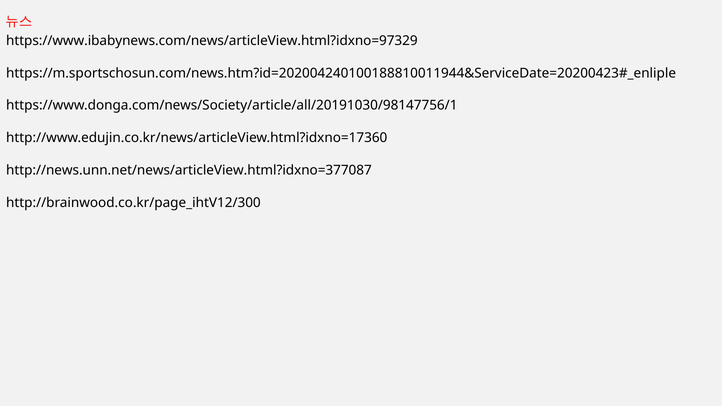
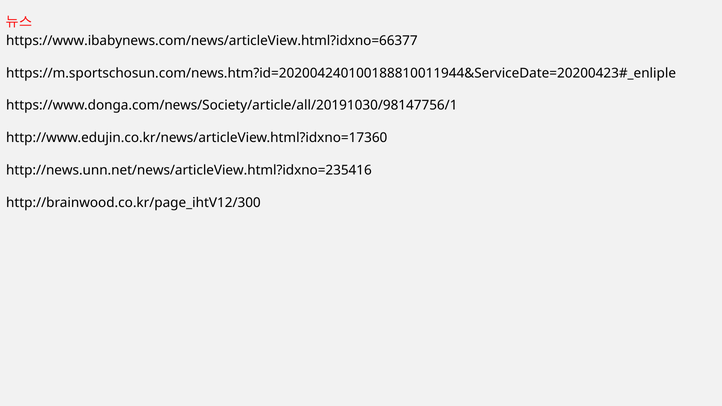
https://www.ibabynews.com/news/articleView.html?idxno=97329: https://www.ibabynews.com/news/articleView.html?idxno=97329 -> https://www.ibabynews.com/news/articleView.html?idxno=66377
http://news.unn.net/news/articleView.html?idxno=377087: http://news.unn.net/news/articleView.html?idxno=377087 -> http://news.unn.net/news/articleView.html?idxno=235416
